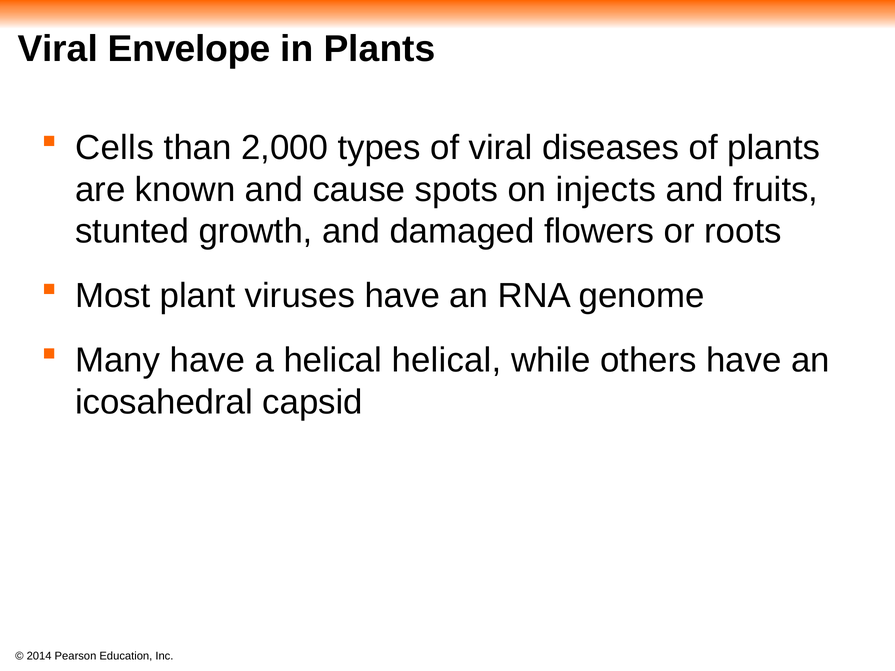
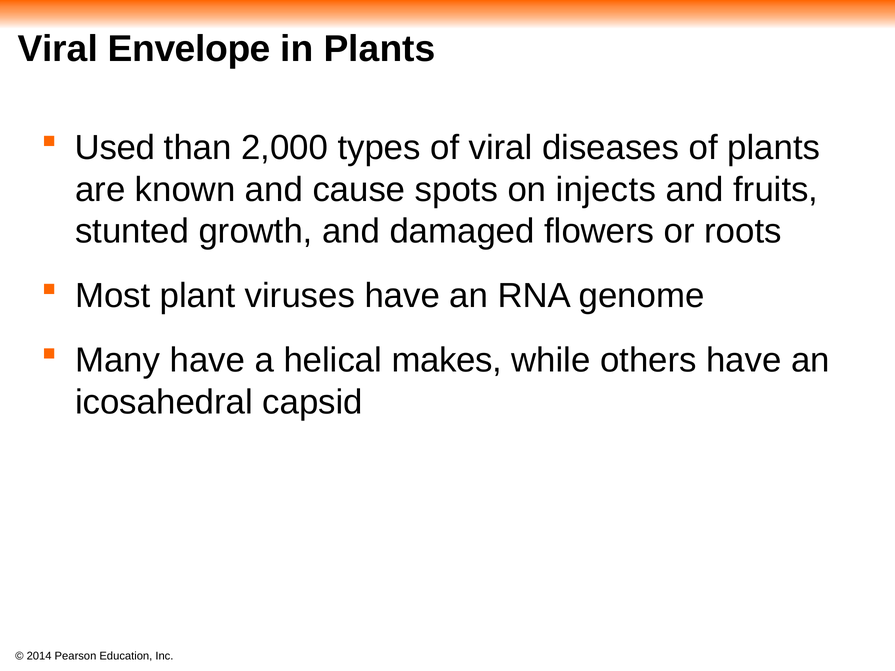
Cells: Cells -> Used
helical helical: helical -> makes
